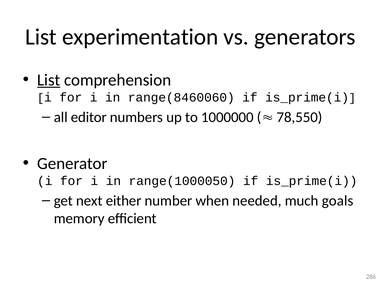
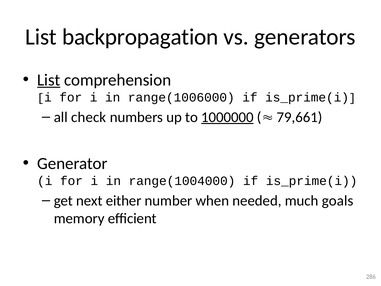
experimentation: experimentation -> backpropagation
range(8460060: range(8460060 -> range(1006000
editor: editor -> check
1000000 underline: none -> present
78,550: 78,550 -> 79,661
range(1000050: range(1000050 -> range(1004000
